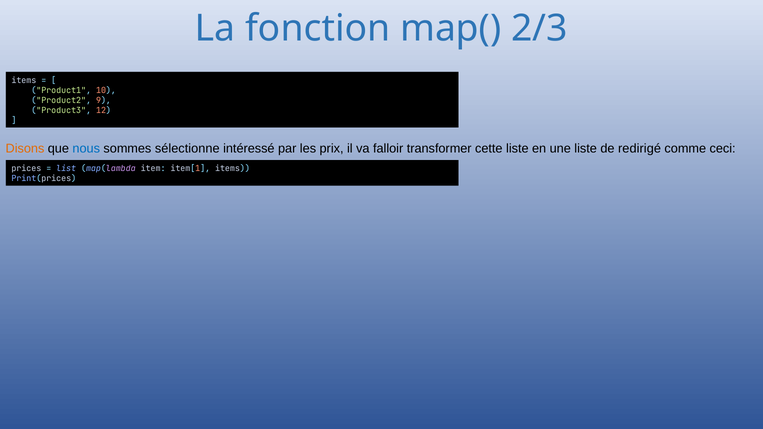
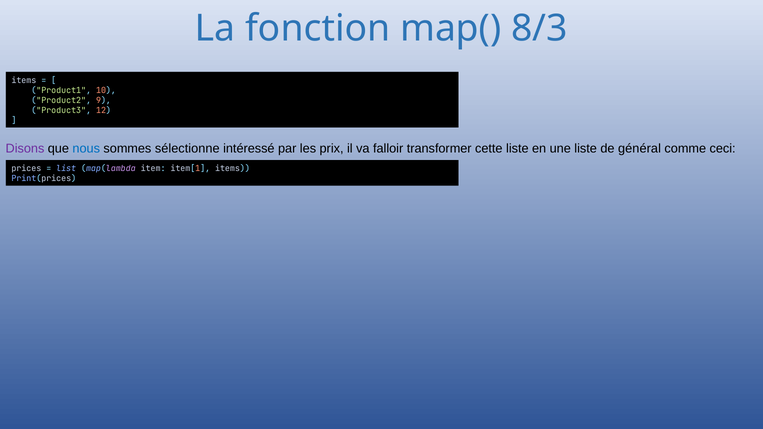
2/3: 2/3 -> 8/3
Disons colour: orange -> purple
redirigé: redirigé -> général
